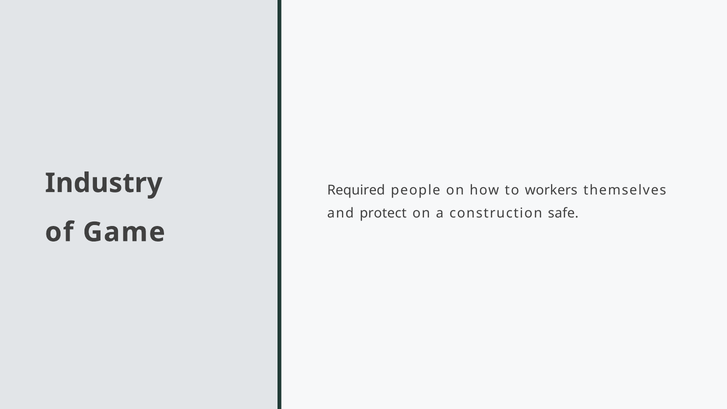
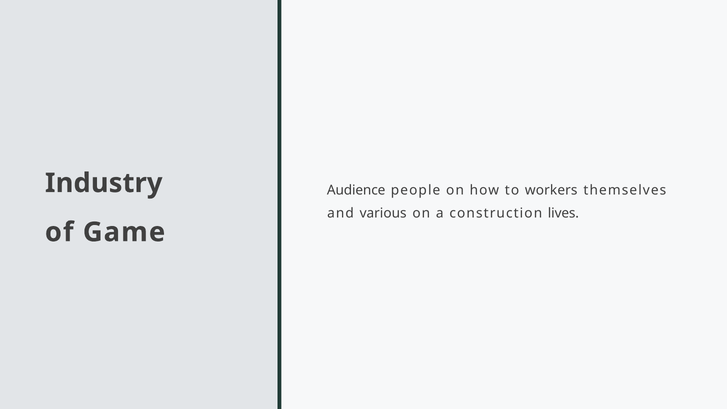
Required: Required -> Audience
protect: protect -> various
safe: safe -> lives
